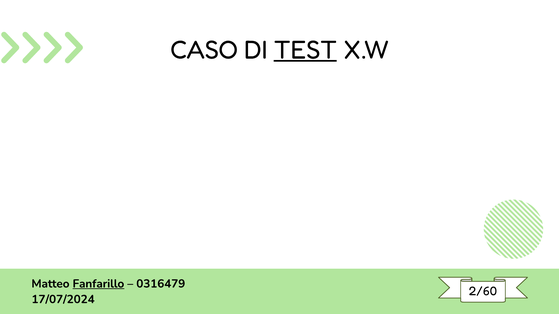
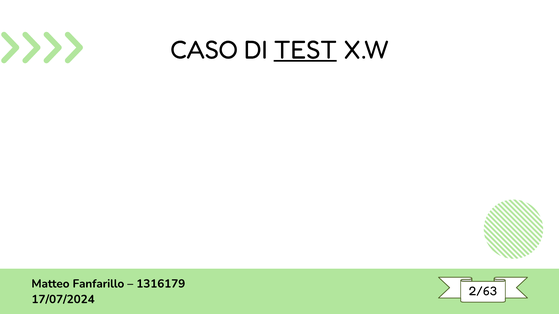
Fanfarillo underline: present -> none
0316479: 0316479 -> 1316179
2/60: 2/60 -> 2/63
